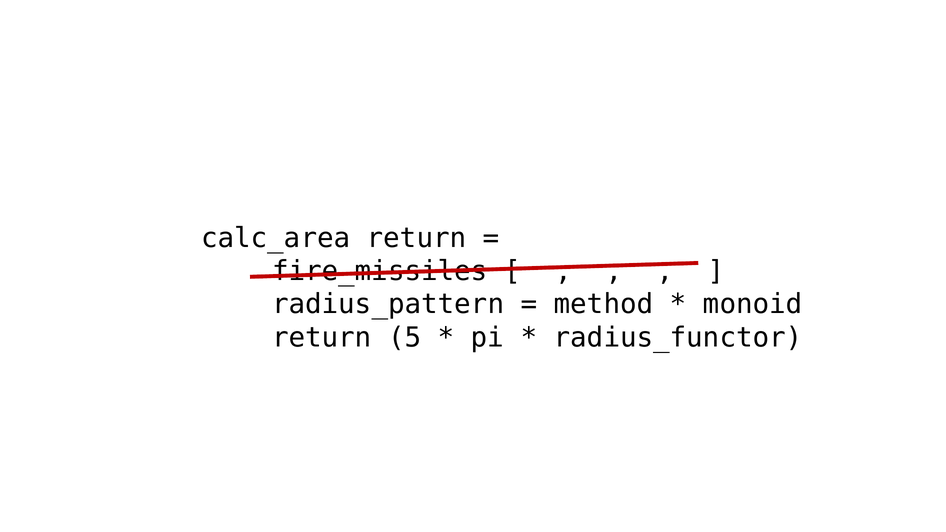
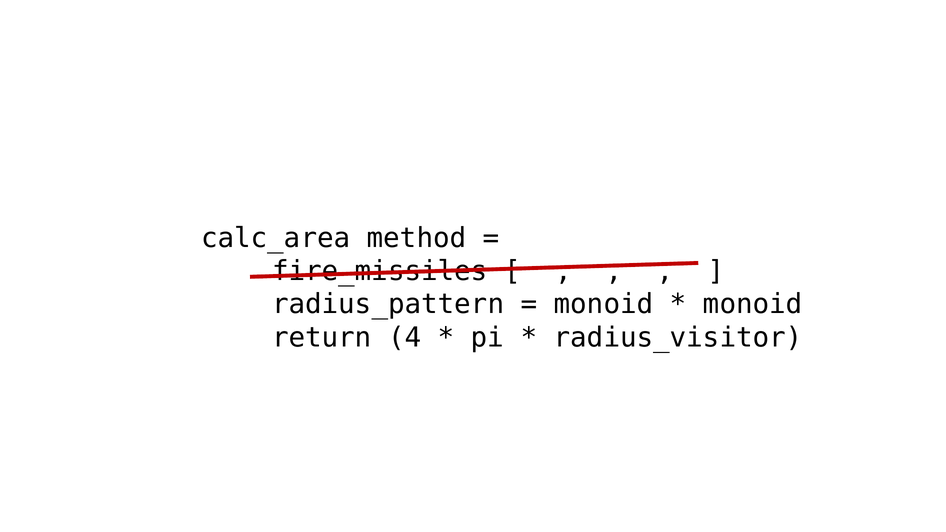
calc_area return: return -> method
method at (604, 304): method -> monoid
5: 5 -> 4
radius_functor: radius_functor -> radius_visitor
